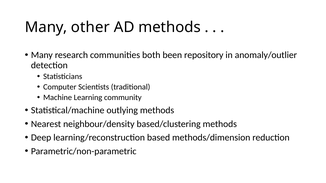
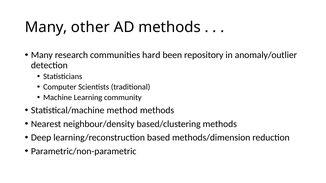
both: both -> hard
outlying: outlying -> method
